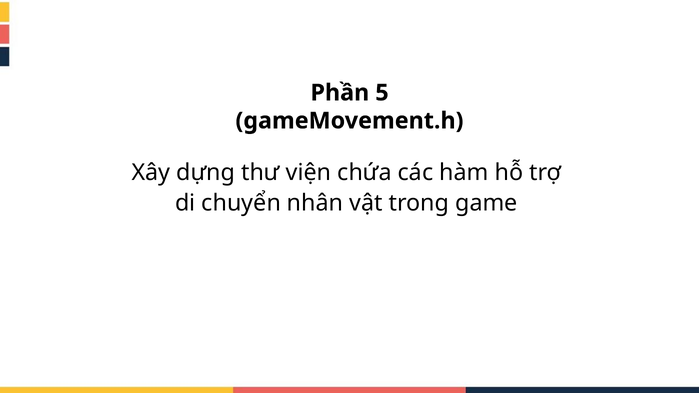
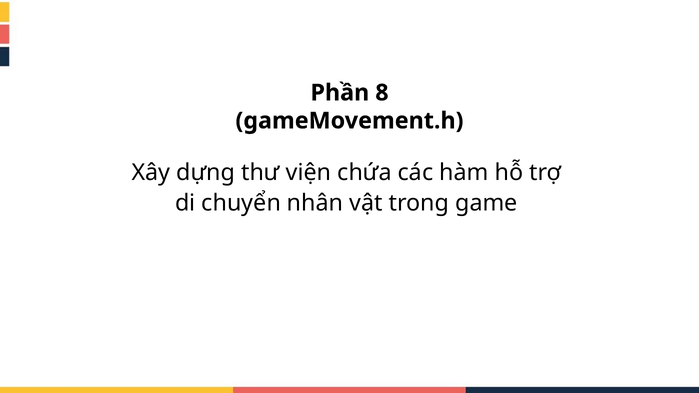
5: 5 -> 8
